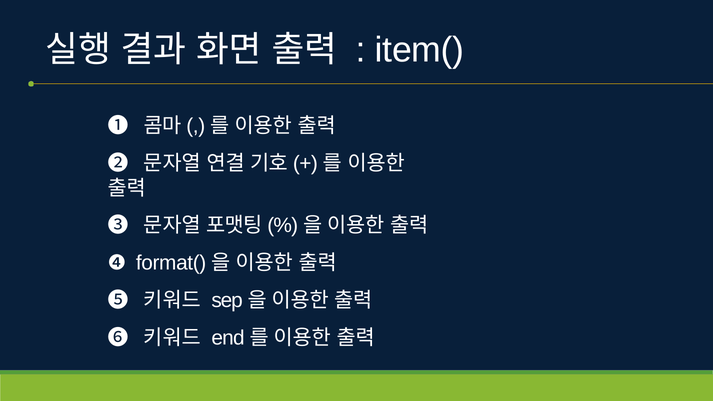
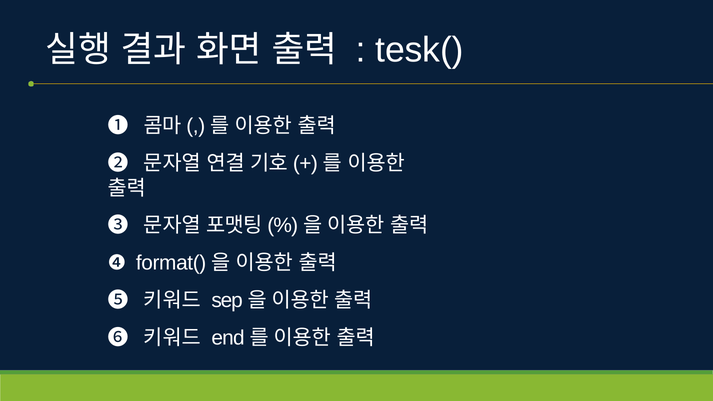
item(: item( -> tesk(
